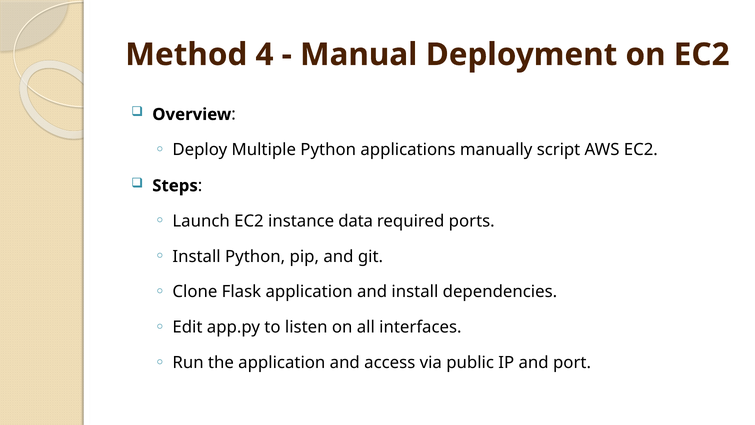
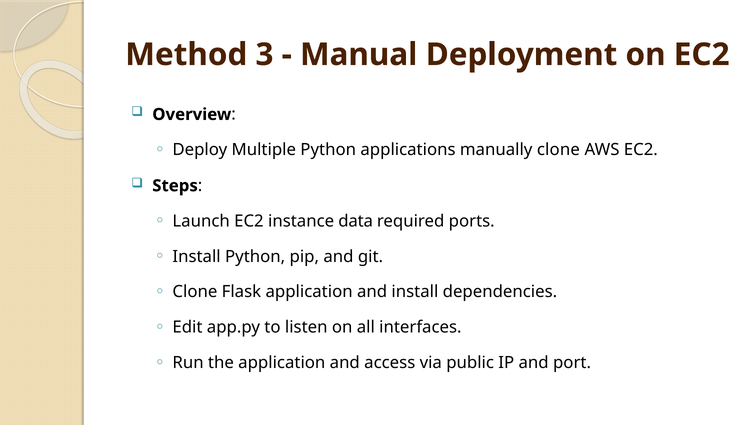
4: 4 -> 3
manually script: script -> clone
